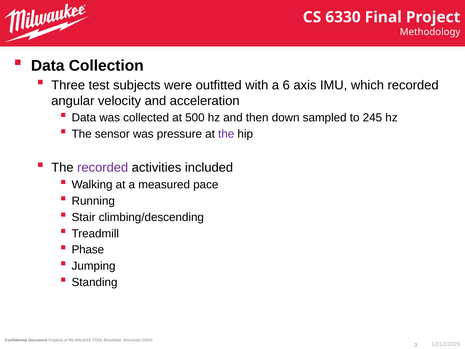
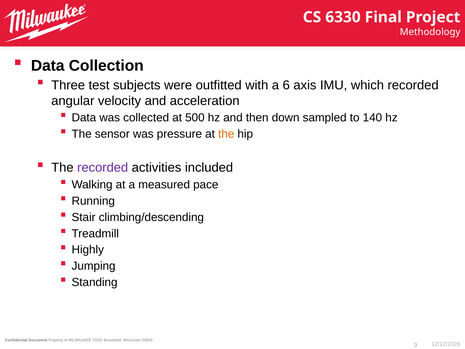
245: 245 -> 140
the at (226, 134) colour: purple -> orange
Phase: Phase -> Highly
